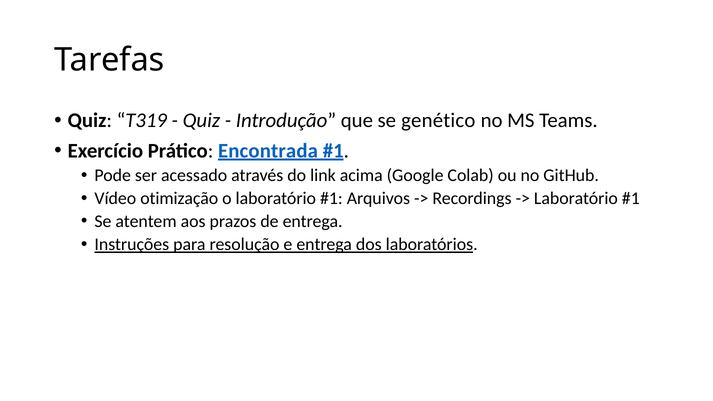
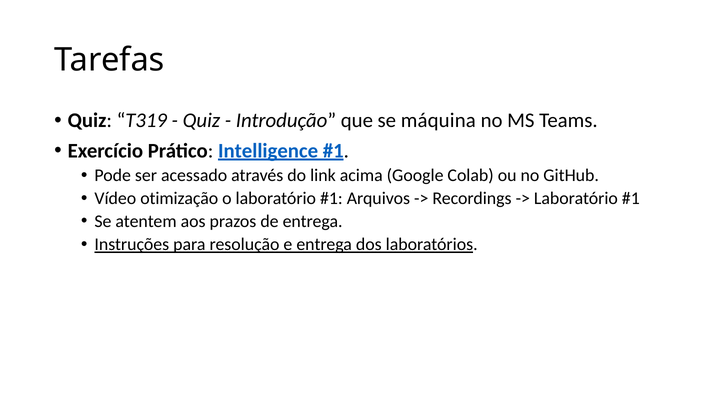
genético: genético -> máquina
Encontrada: Encontrada -> Intelligence
